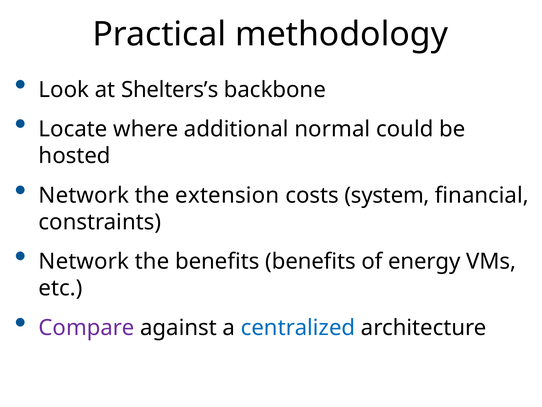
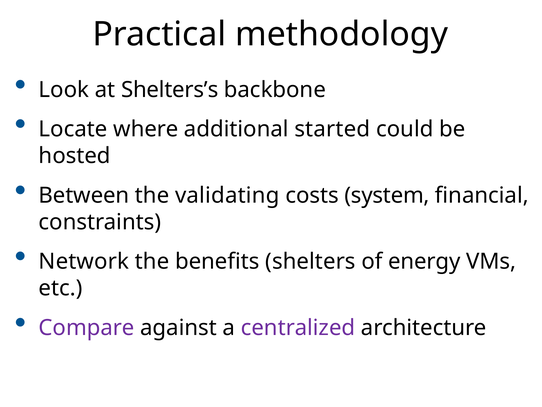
normal: normal -> started
Network at (84, 195): Network -> Between
extension: extension -> validating
benefits benefits: benefits -> shelters
centralized colour: blue -> purple
